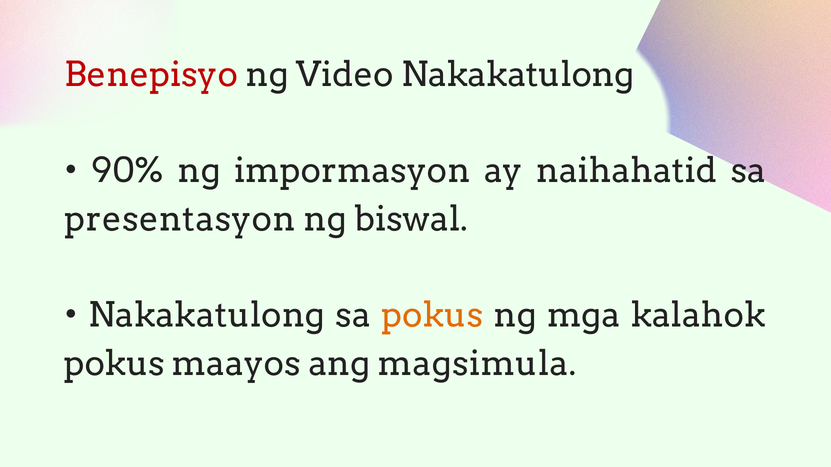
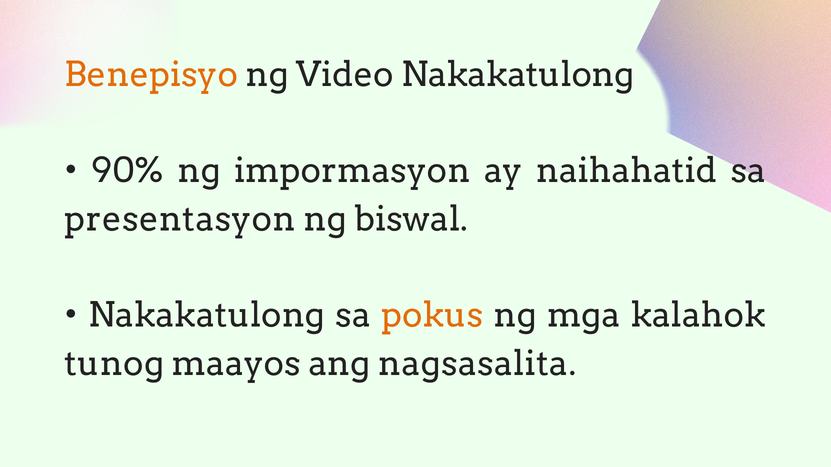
Benepisyo colour: red -> orange
pokus at (115, 364): pokus -> tunog
magsimula: magsimula -> nagsasalita
